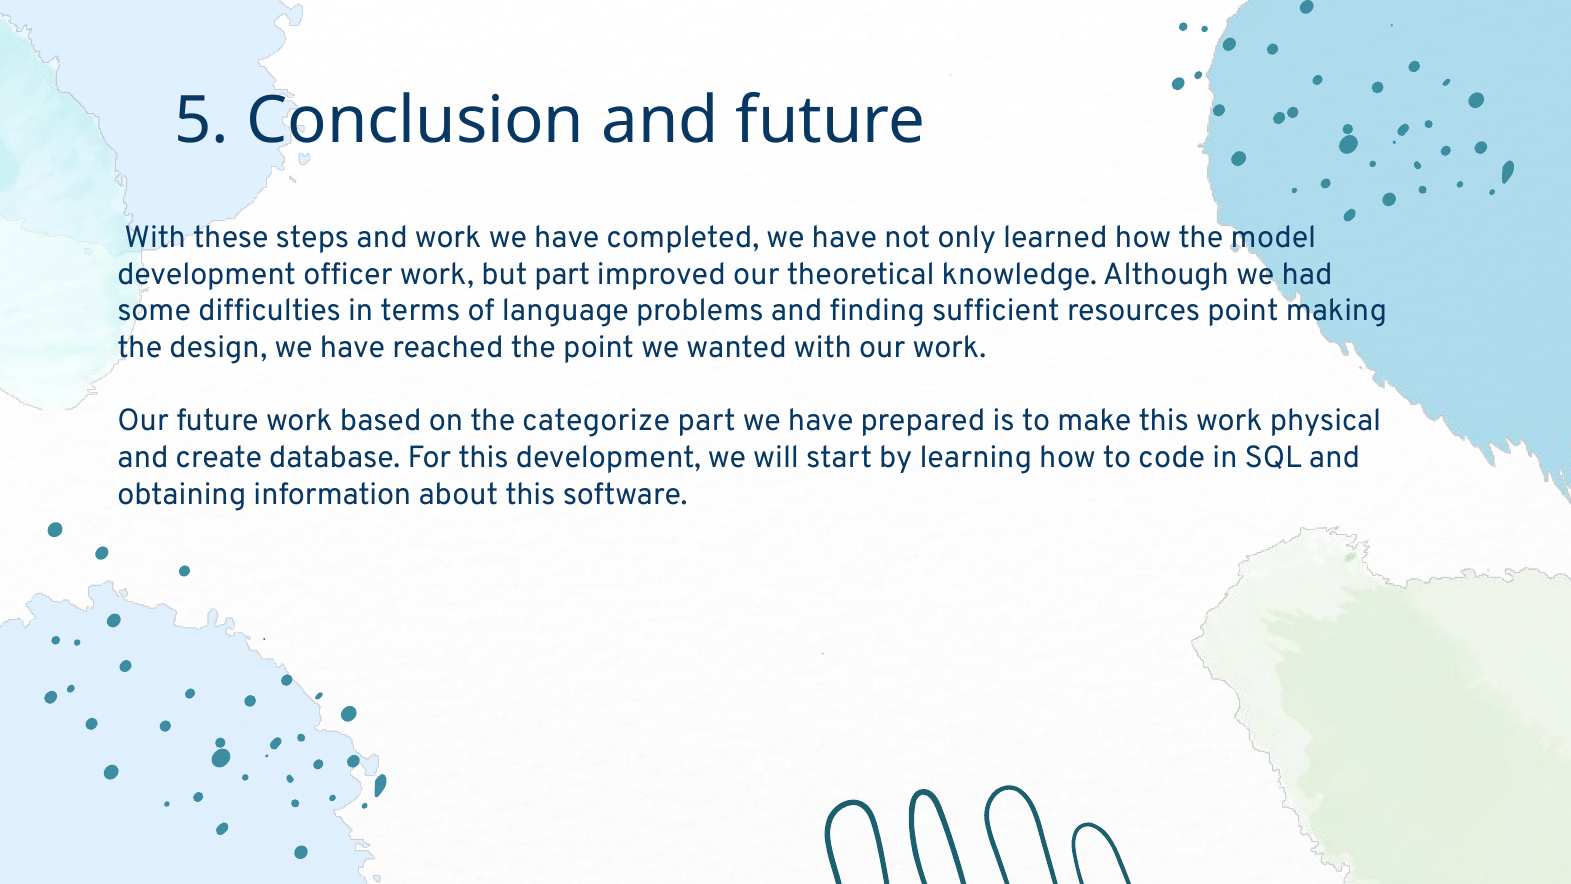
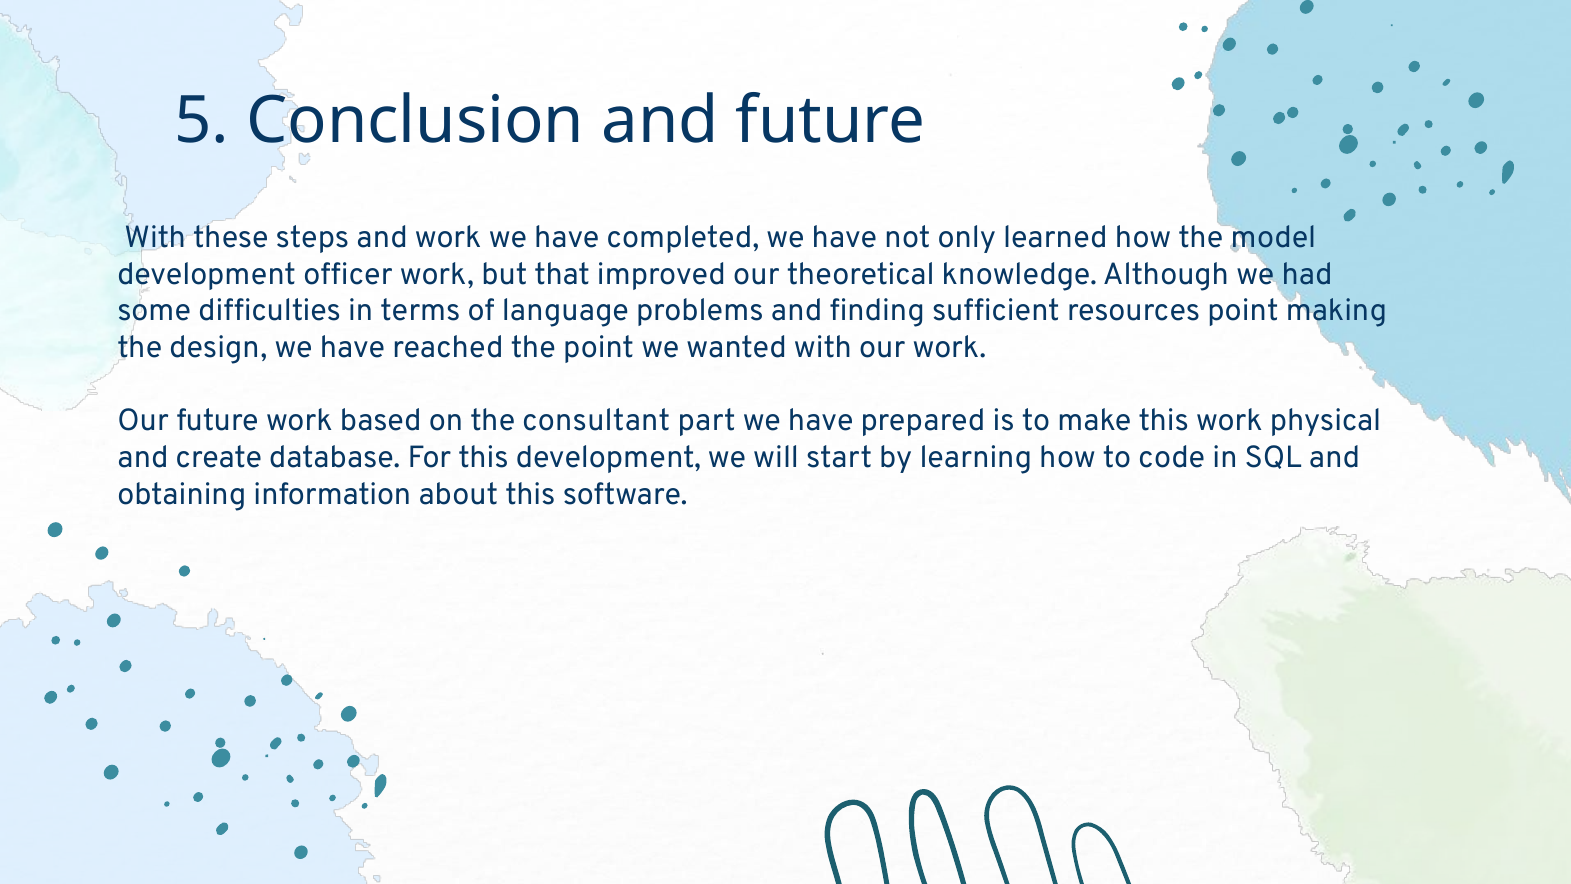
but part: part -> that
categorize: categorize -> consultant
